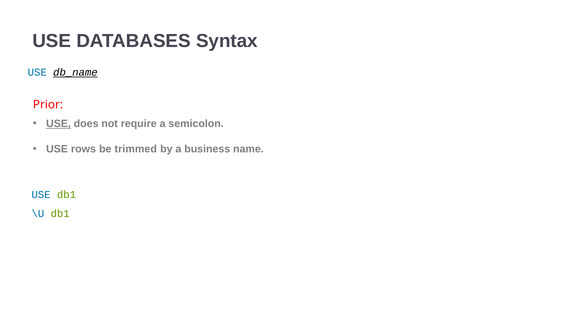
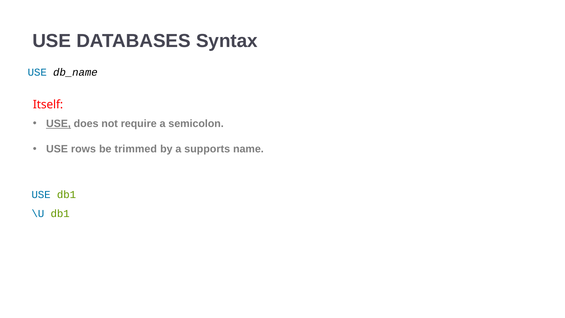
db_name underline: present -> none
Prior: Prior -> Itself
business: business -> supports
